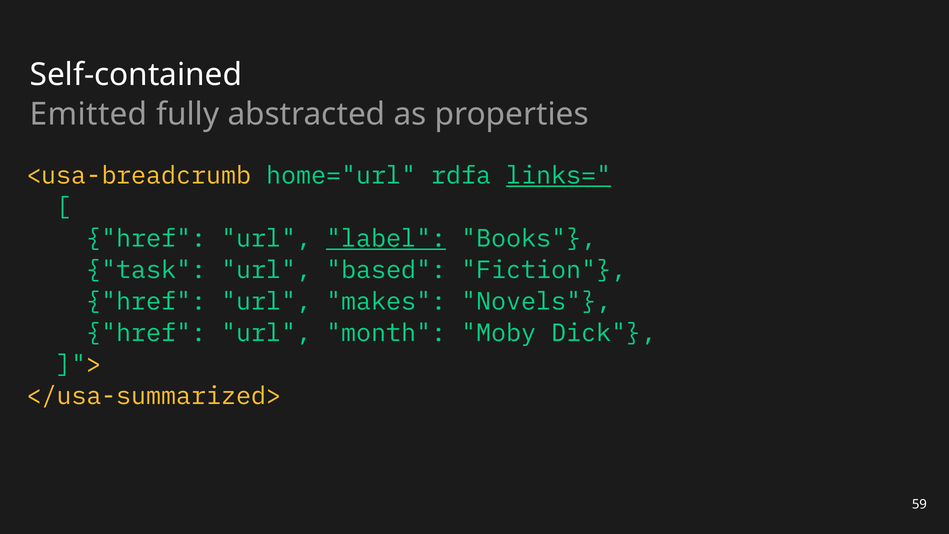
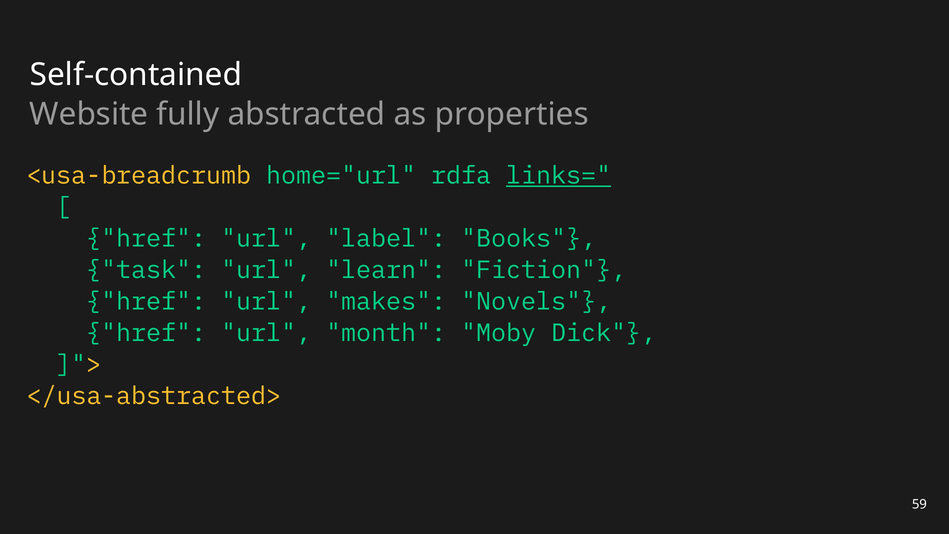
Emitted: Emitted -> Website
label underline: present -> none
based: based -> learn
</usa-summarized>: </usa-summarized> -> </usa-abstracted>
